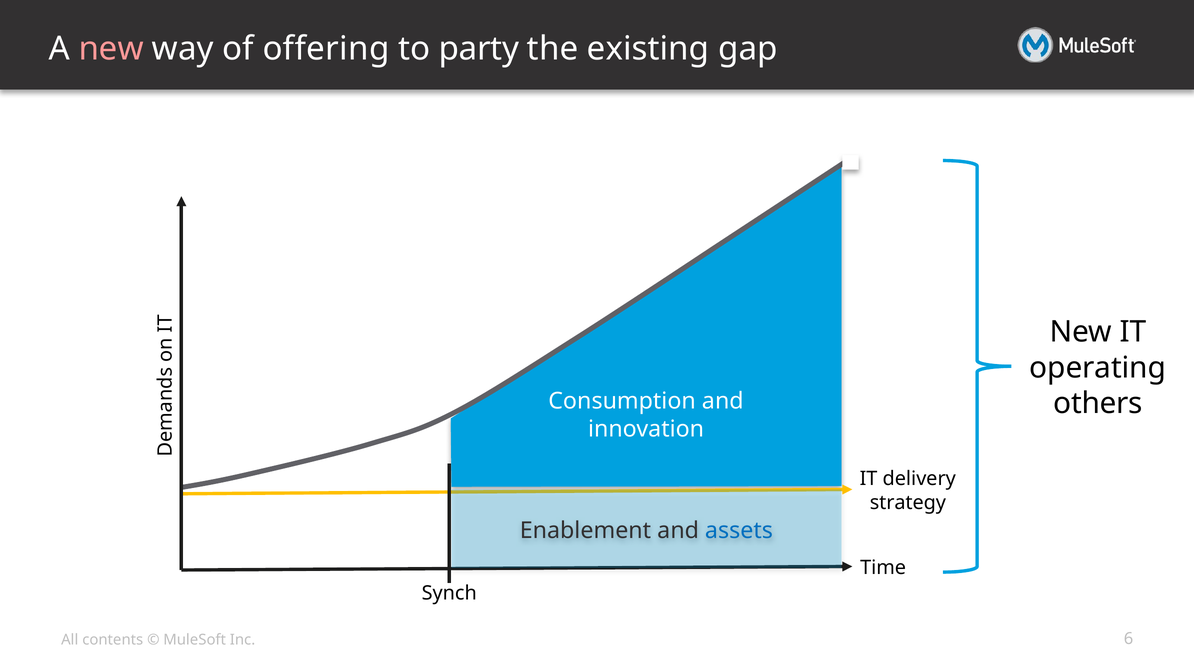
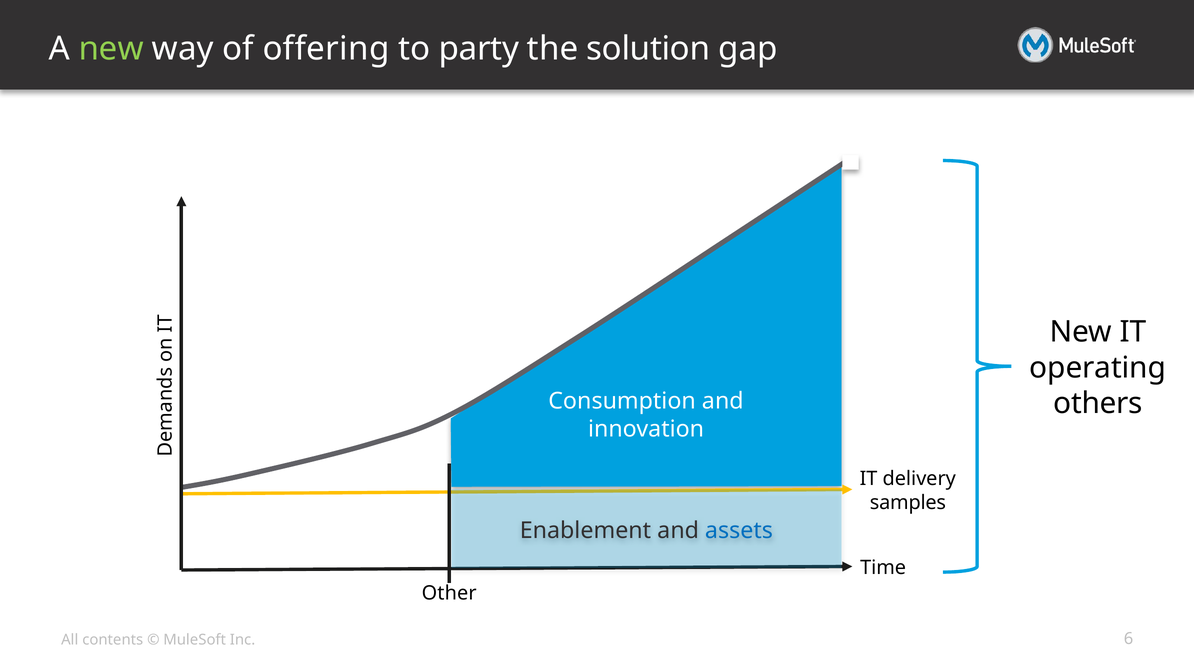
new at (111, 49) colour: pink -> light green
existing: existing -> solution
strategy: strategy -> samples
Synch: Synch -> Other
